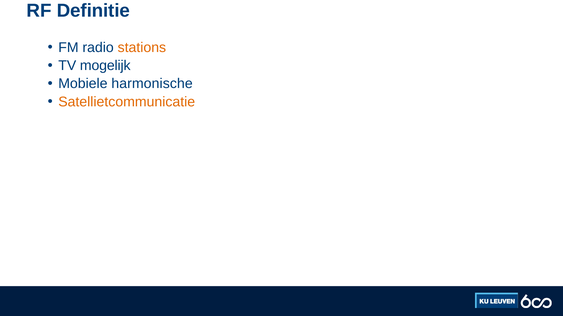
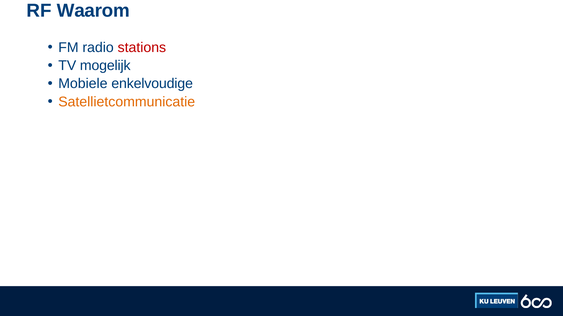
Definitie: Definitie -> Waarom
stations colour: orange -> red
harmonische: harmonische -> enkelvoudige
